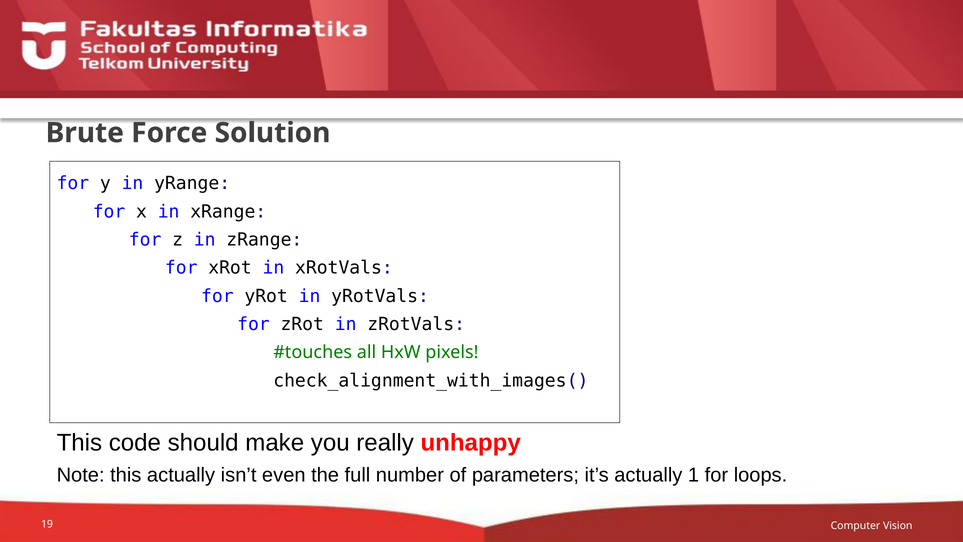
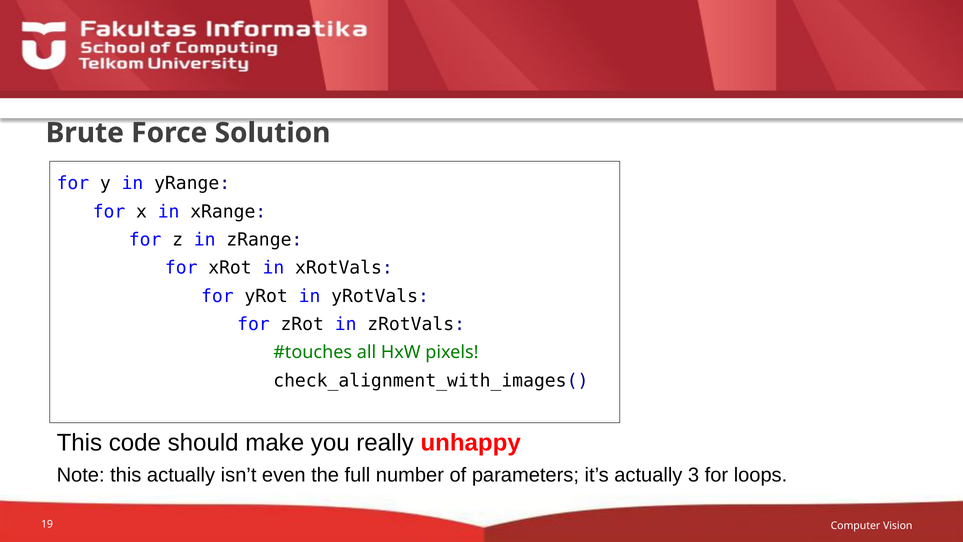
1: 1 -> 3
